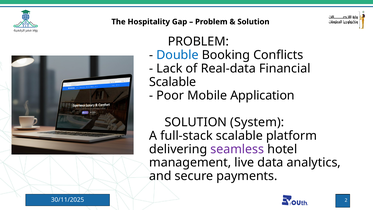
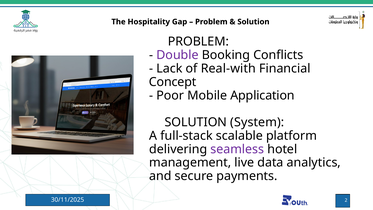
Double colour: blue -> purple
Real-data: Real-data -> Real-with
Scalable at (173, 82): Scalable -> Concept
